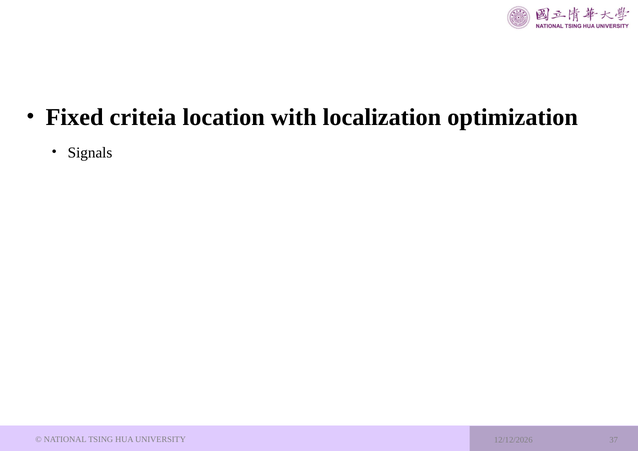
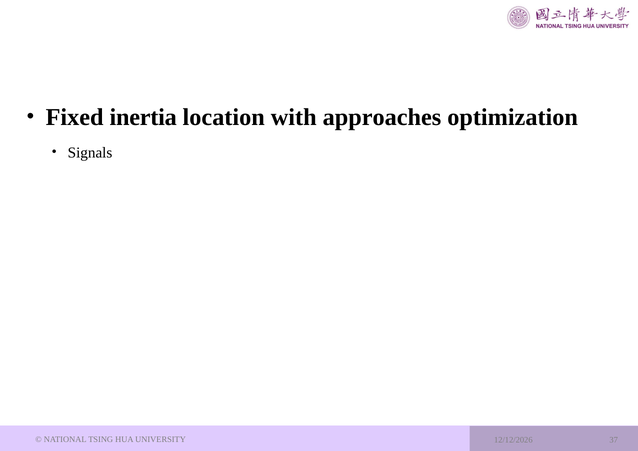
criteia: criteia -> inertia
localization: localization -> approaches
